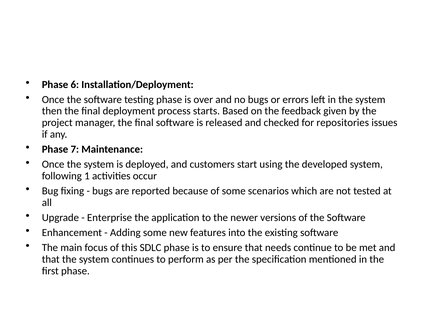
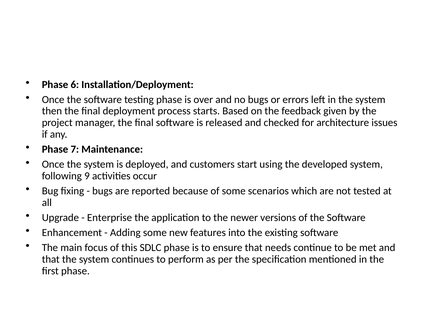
repositories: repositories -> architecture
1: 1 -> 9
